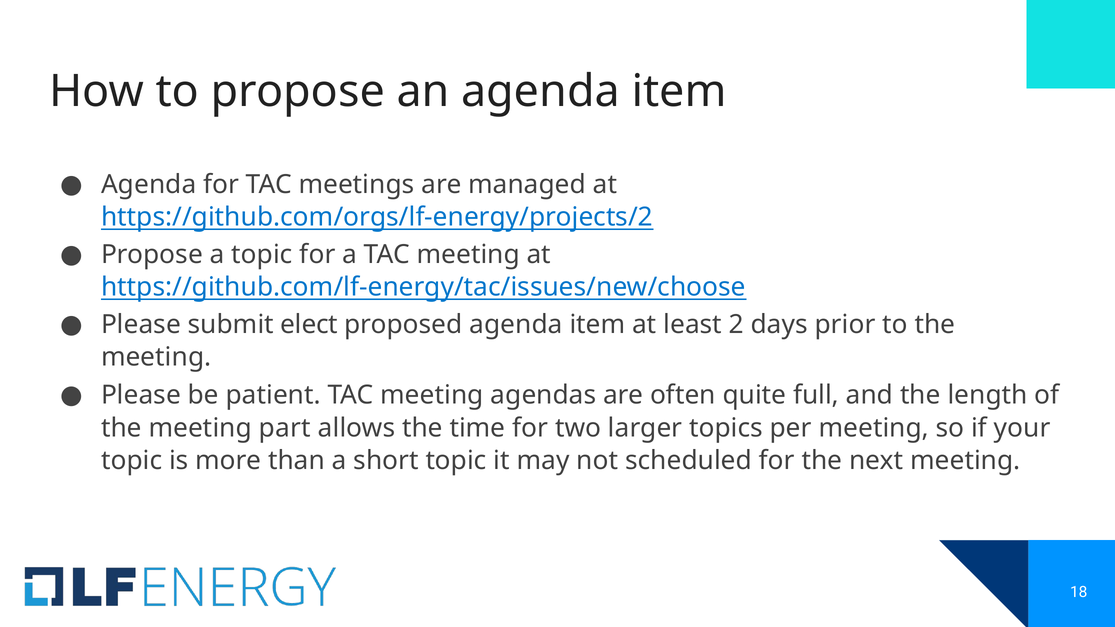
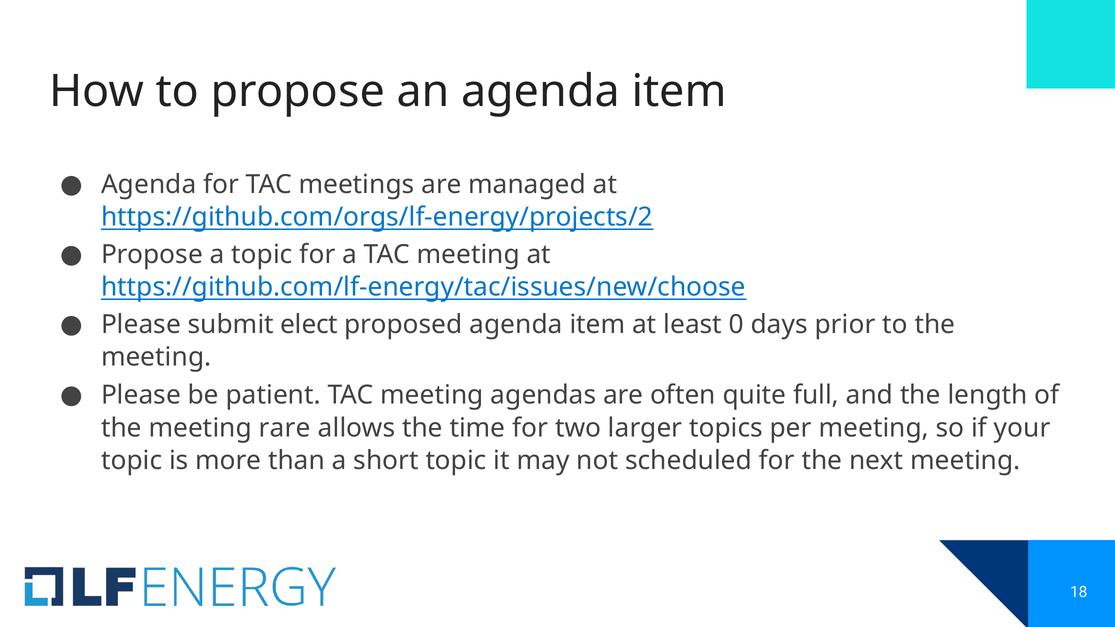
2: 2 -> 0
part: part -> rare
